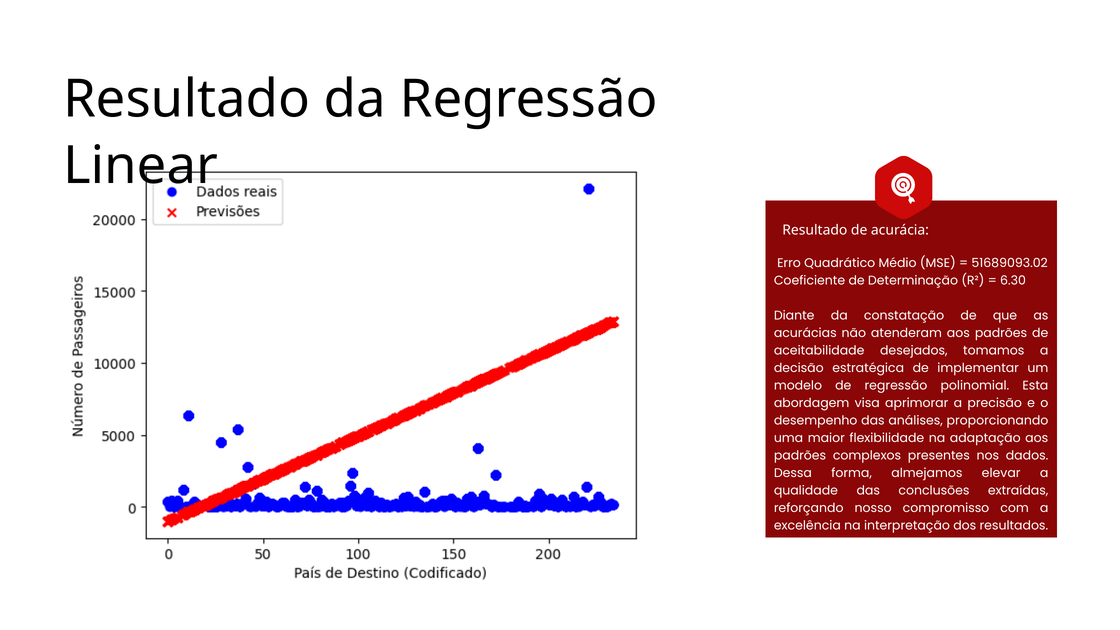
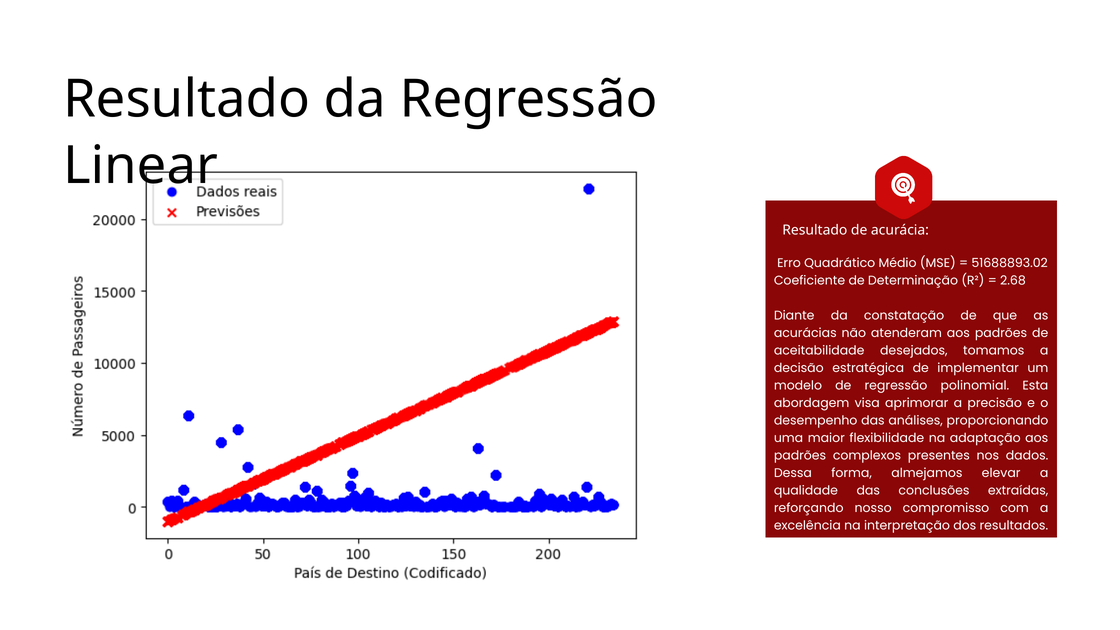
51689093.02: 51689093.02 -> 51688893.02
6.30: 6.30 -> 2.68
